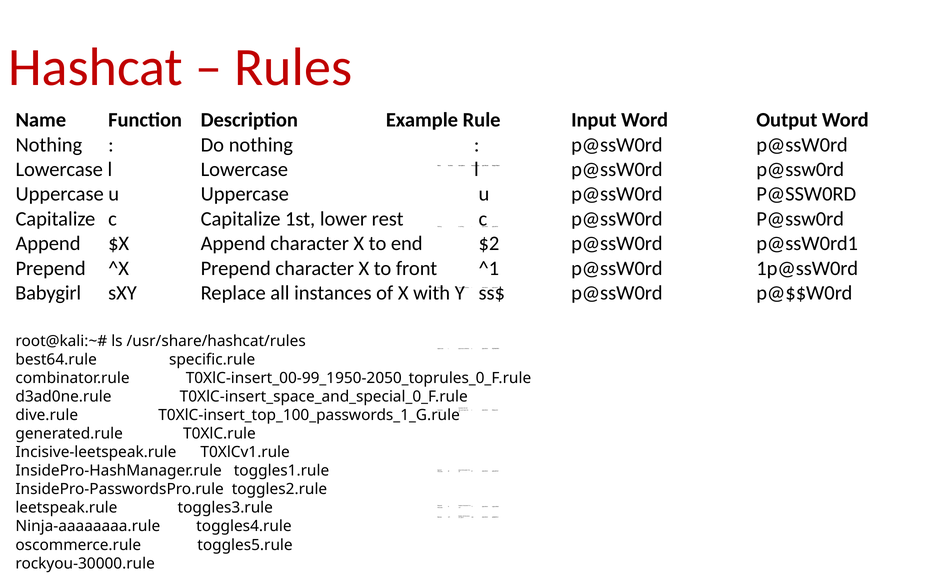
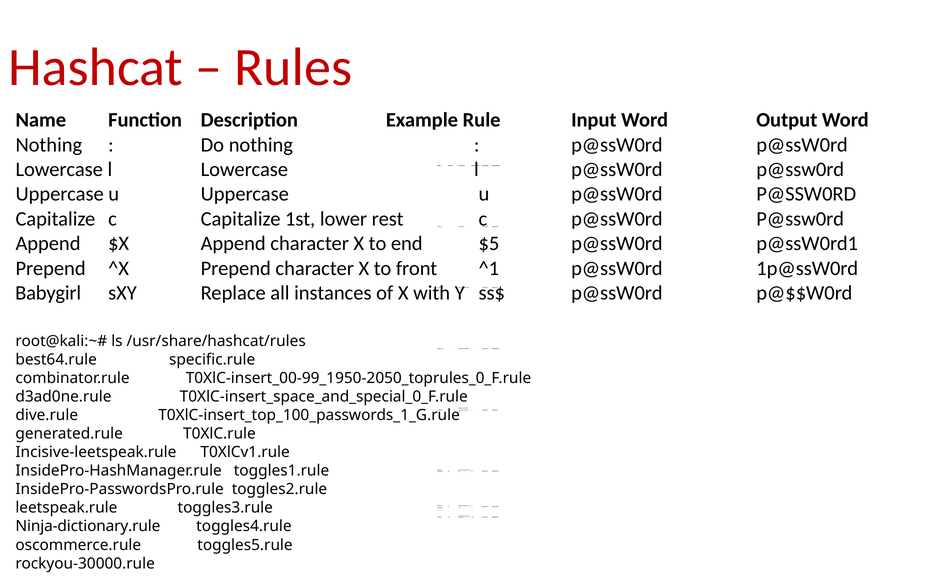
$2: $2 -> $5
Ninja-aaaaaaaa.rule: Ninja-aaaaaaaa.rule -> Ninja-dictionary.rule
